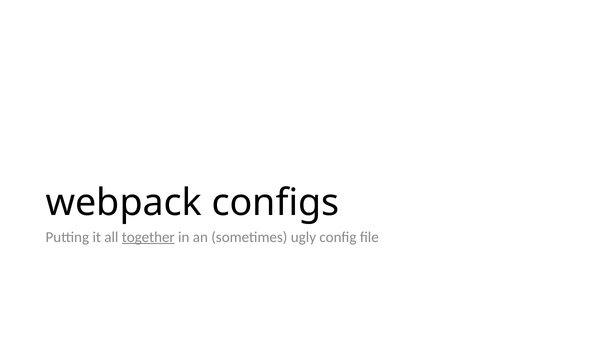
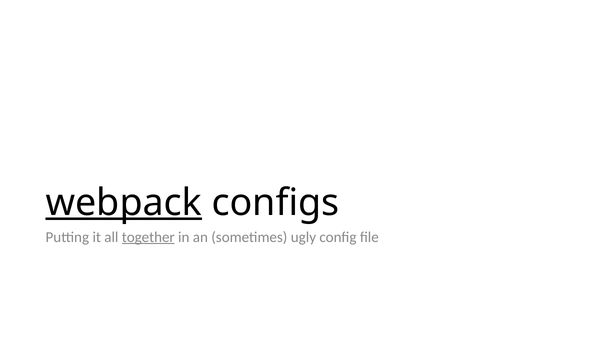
webpack underline: none -> present
